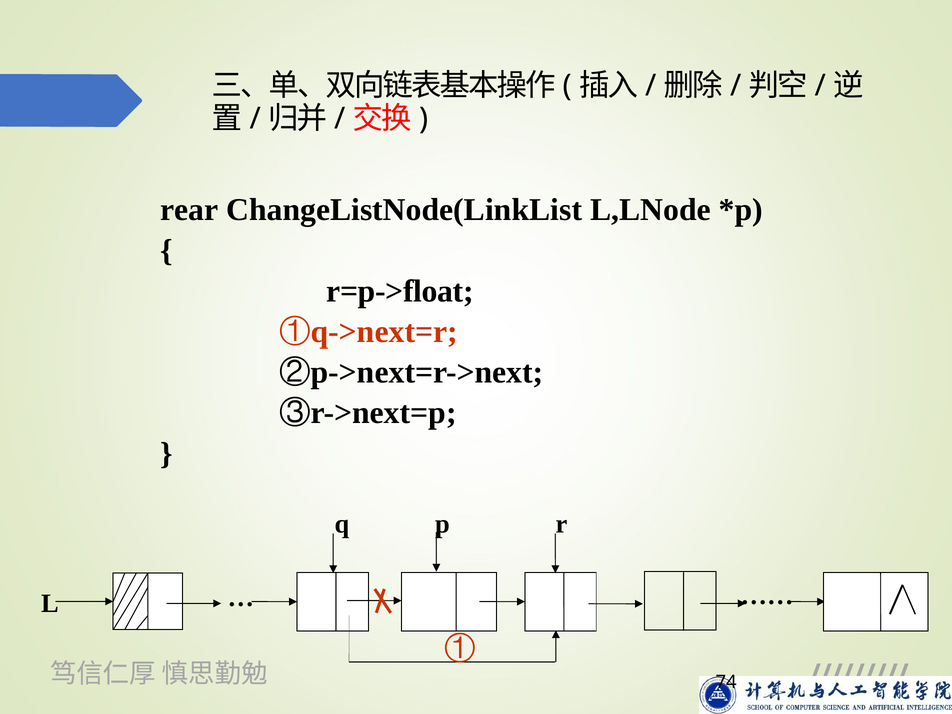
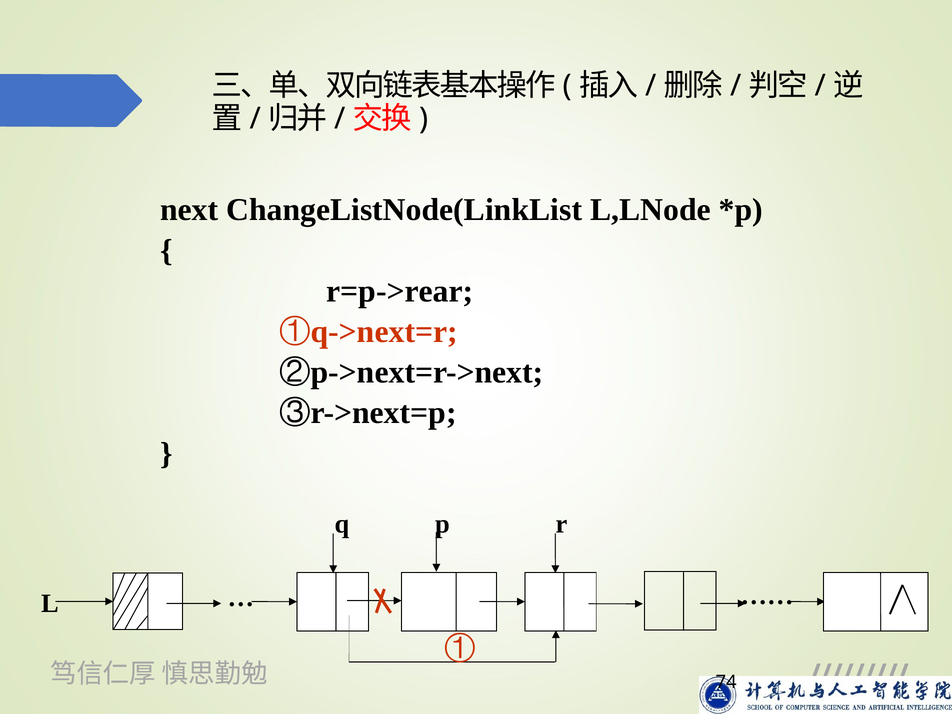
rear: rear -> next
r=p->float: r=p->float -> r=p->rear
